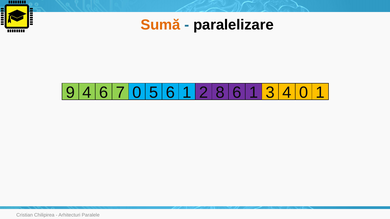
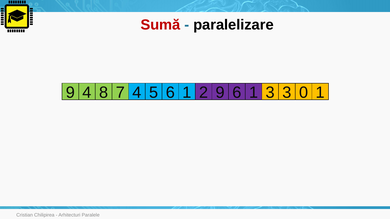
Sumă colour: orange -> red
4 6: 6 -> 8
7 0: 0 -> 4
2 8: 8 -> 9
3 4: 4 -> 3
